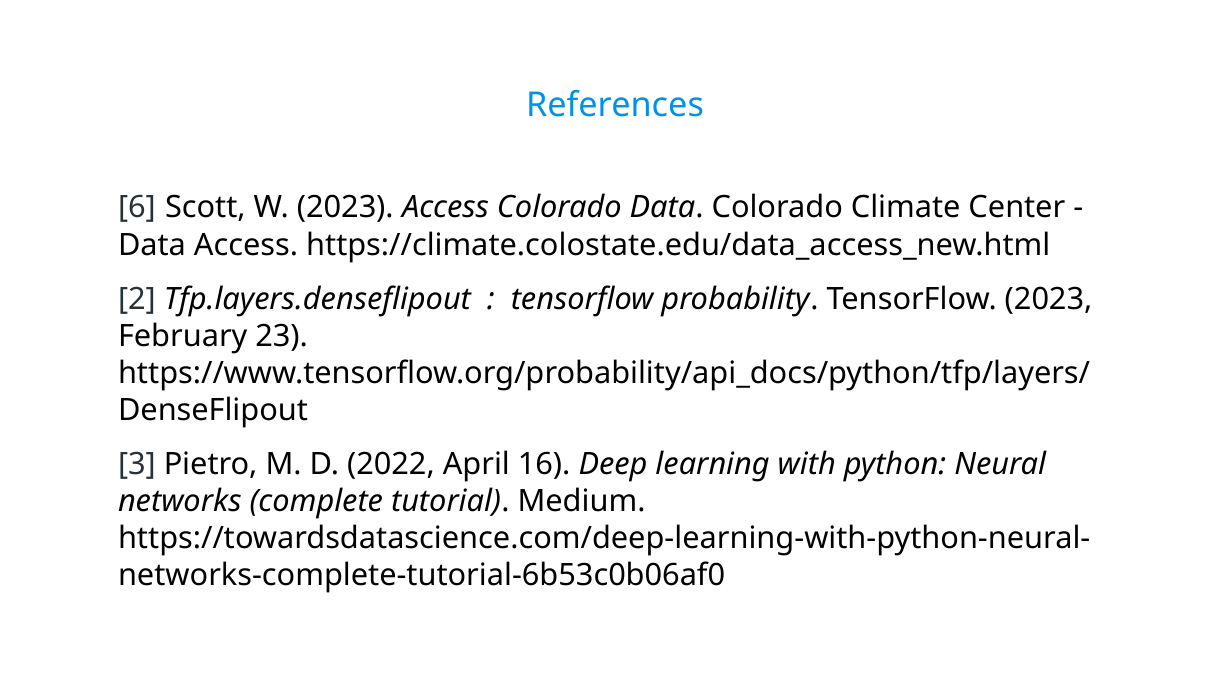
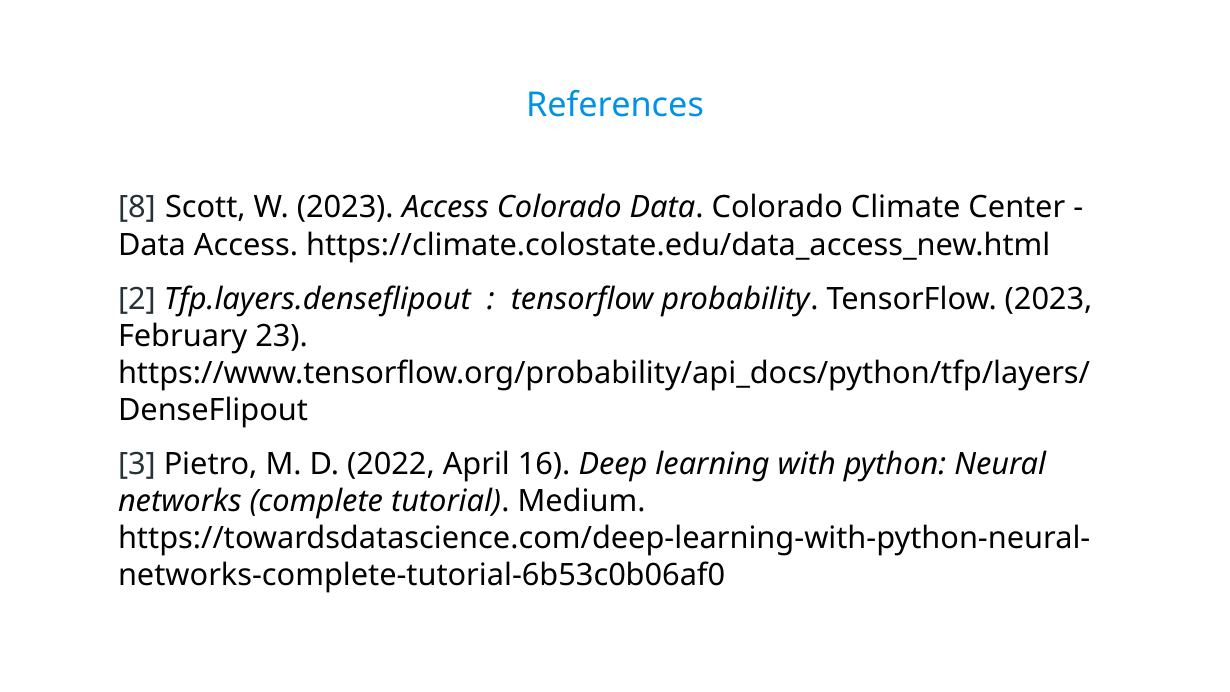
6: 6 -> 8
